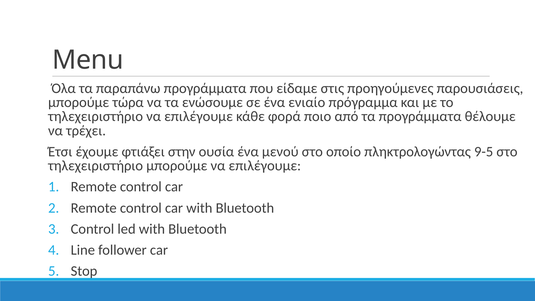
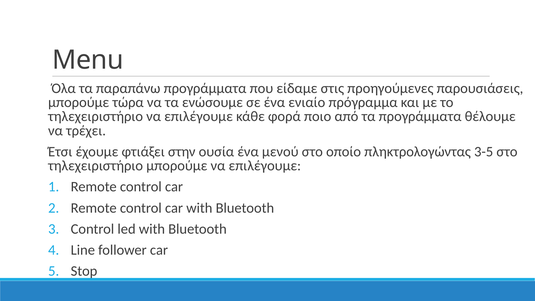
9-5: 9-5 -> 3-5
